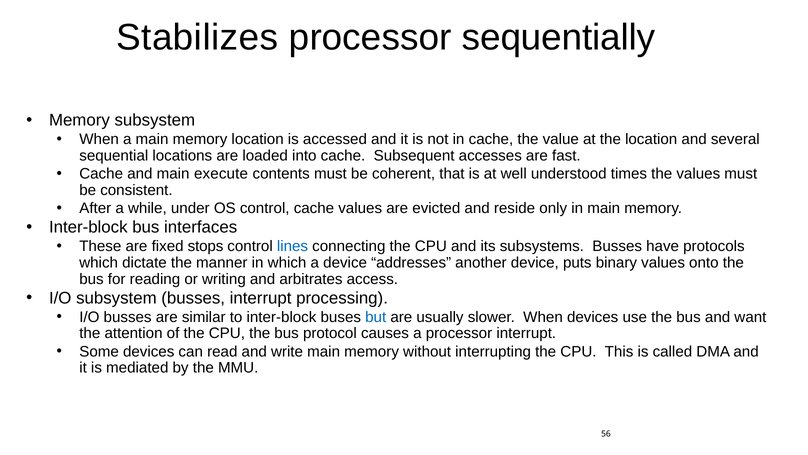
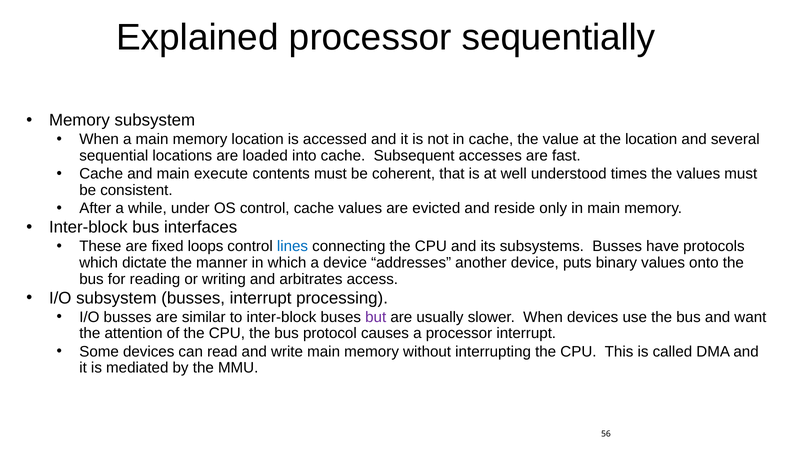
Stabilizes: Stabilizes -> Explained
stops: stops -> loops
but colour: blue -> purple
